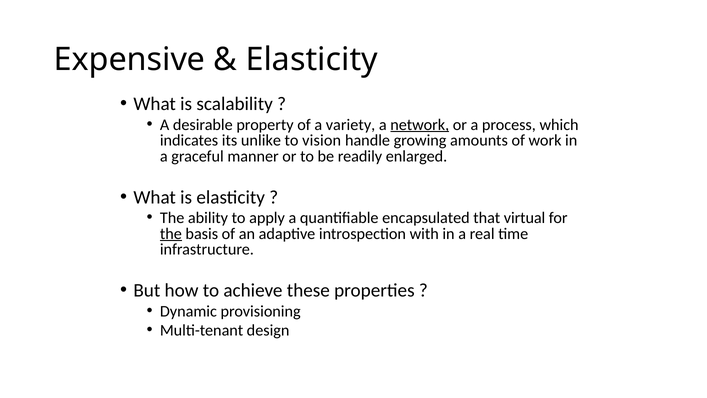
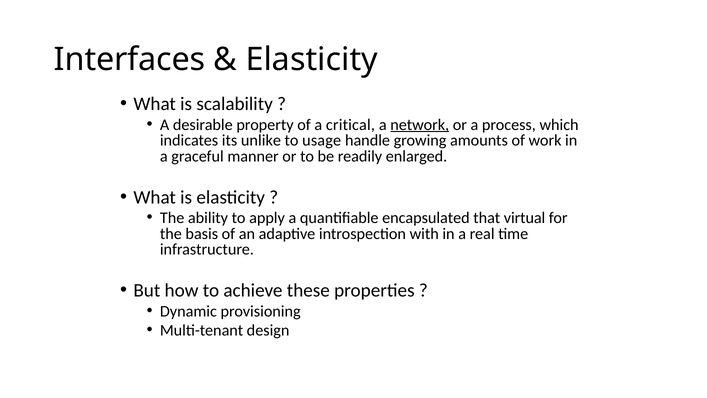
Expensive: Expensive -> Interfaces
variety: variety -> critical
vision: vision -> usage
the at (171, 234) underline: present -> none
